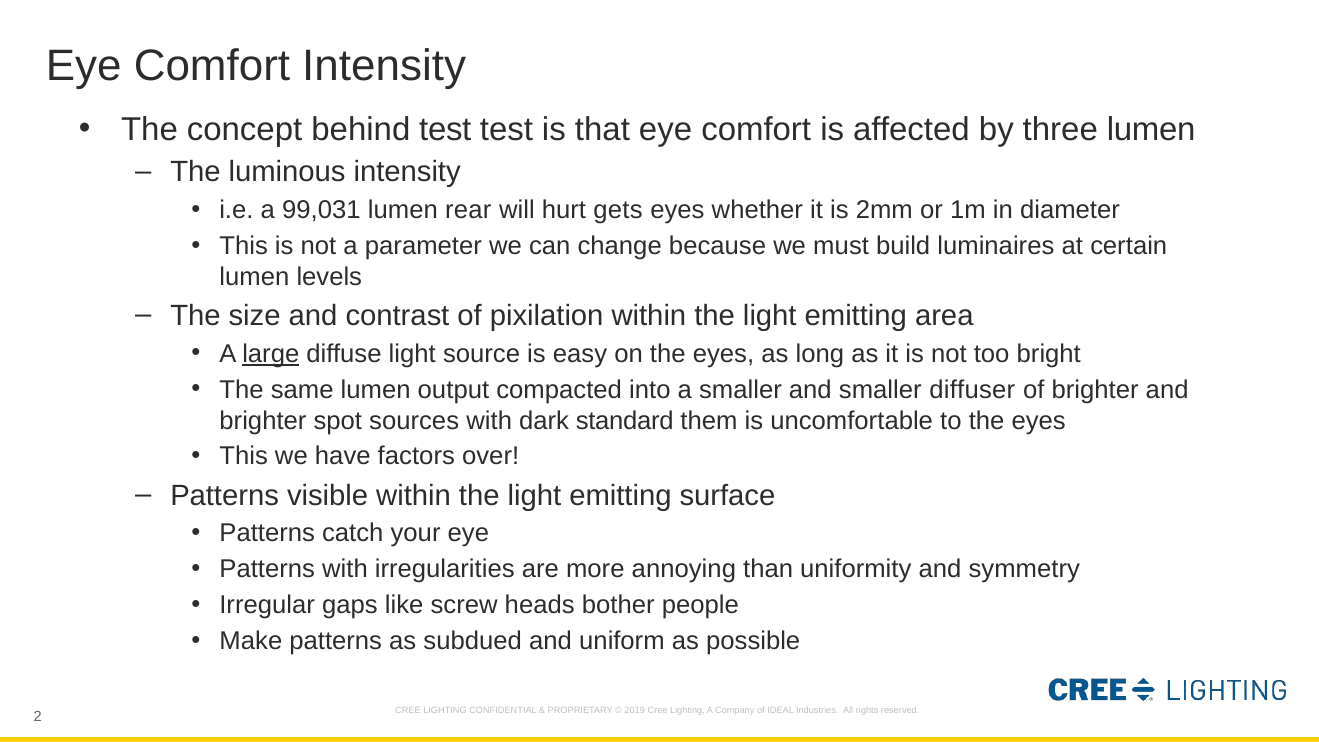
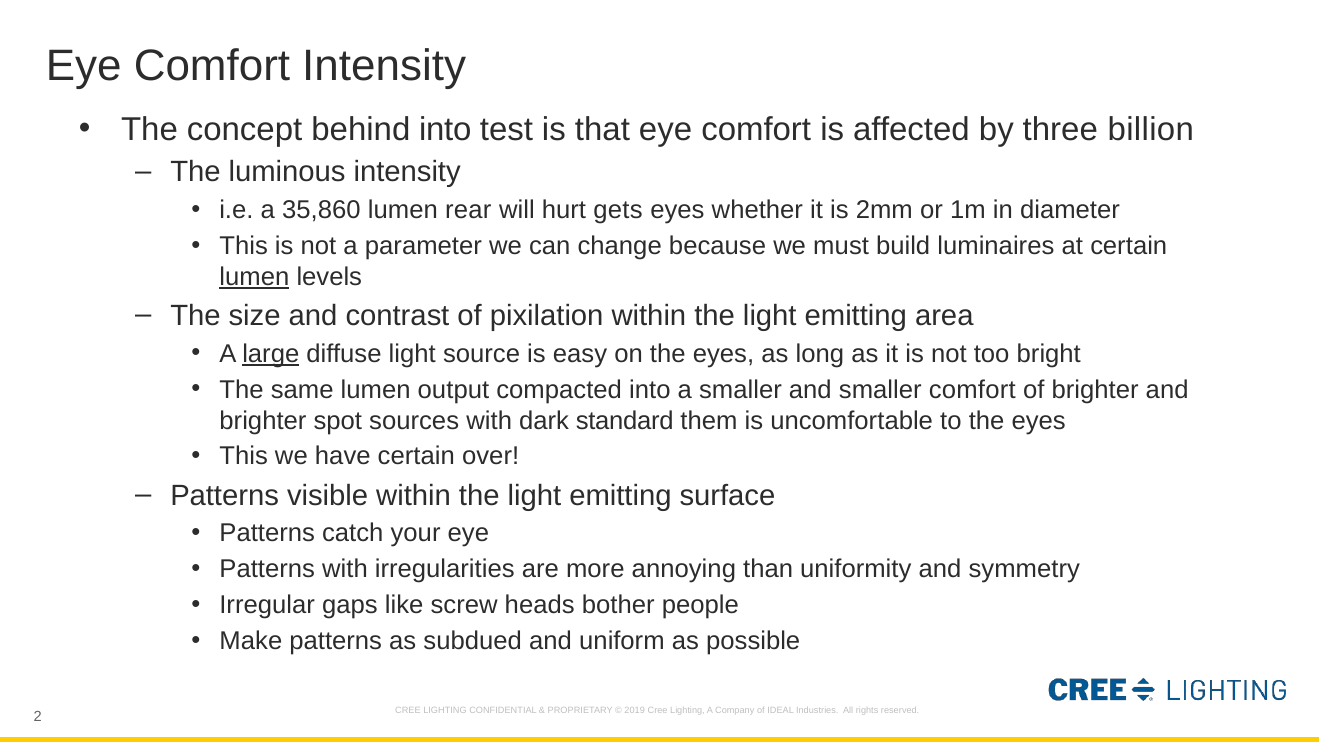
behind test: test -> into
three lumen: lumen -> billion
99,031: 99,031 -> 35,860
lumen at (254, 277) underline: none -> present
smaller diffuser: diffuser -> comfort
have factors: factors -> certain
